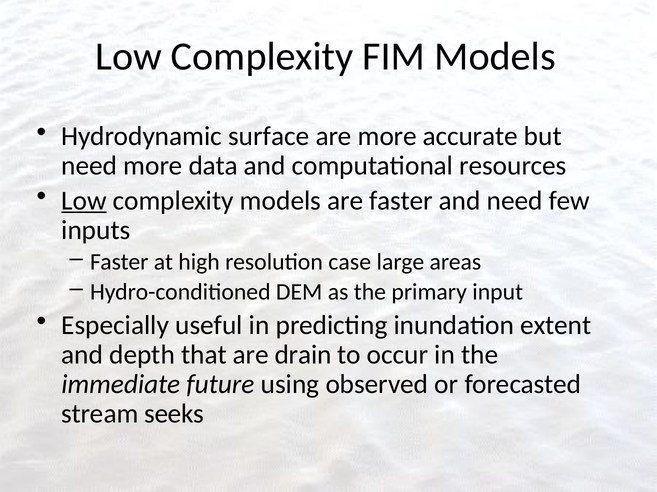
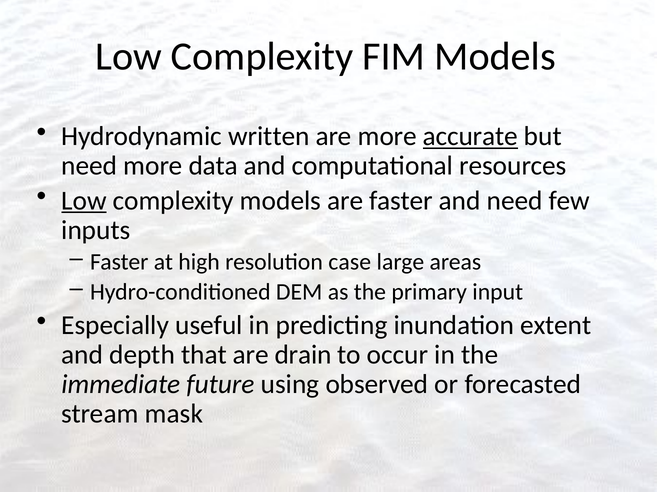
surface: surface -> written
accurate underline: none -> present
seeks: seeks -> mask
